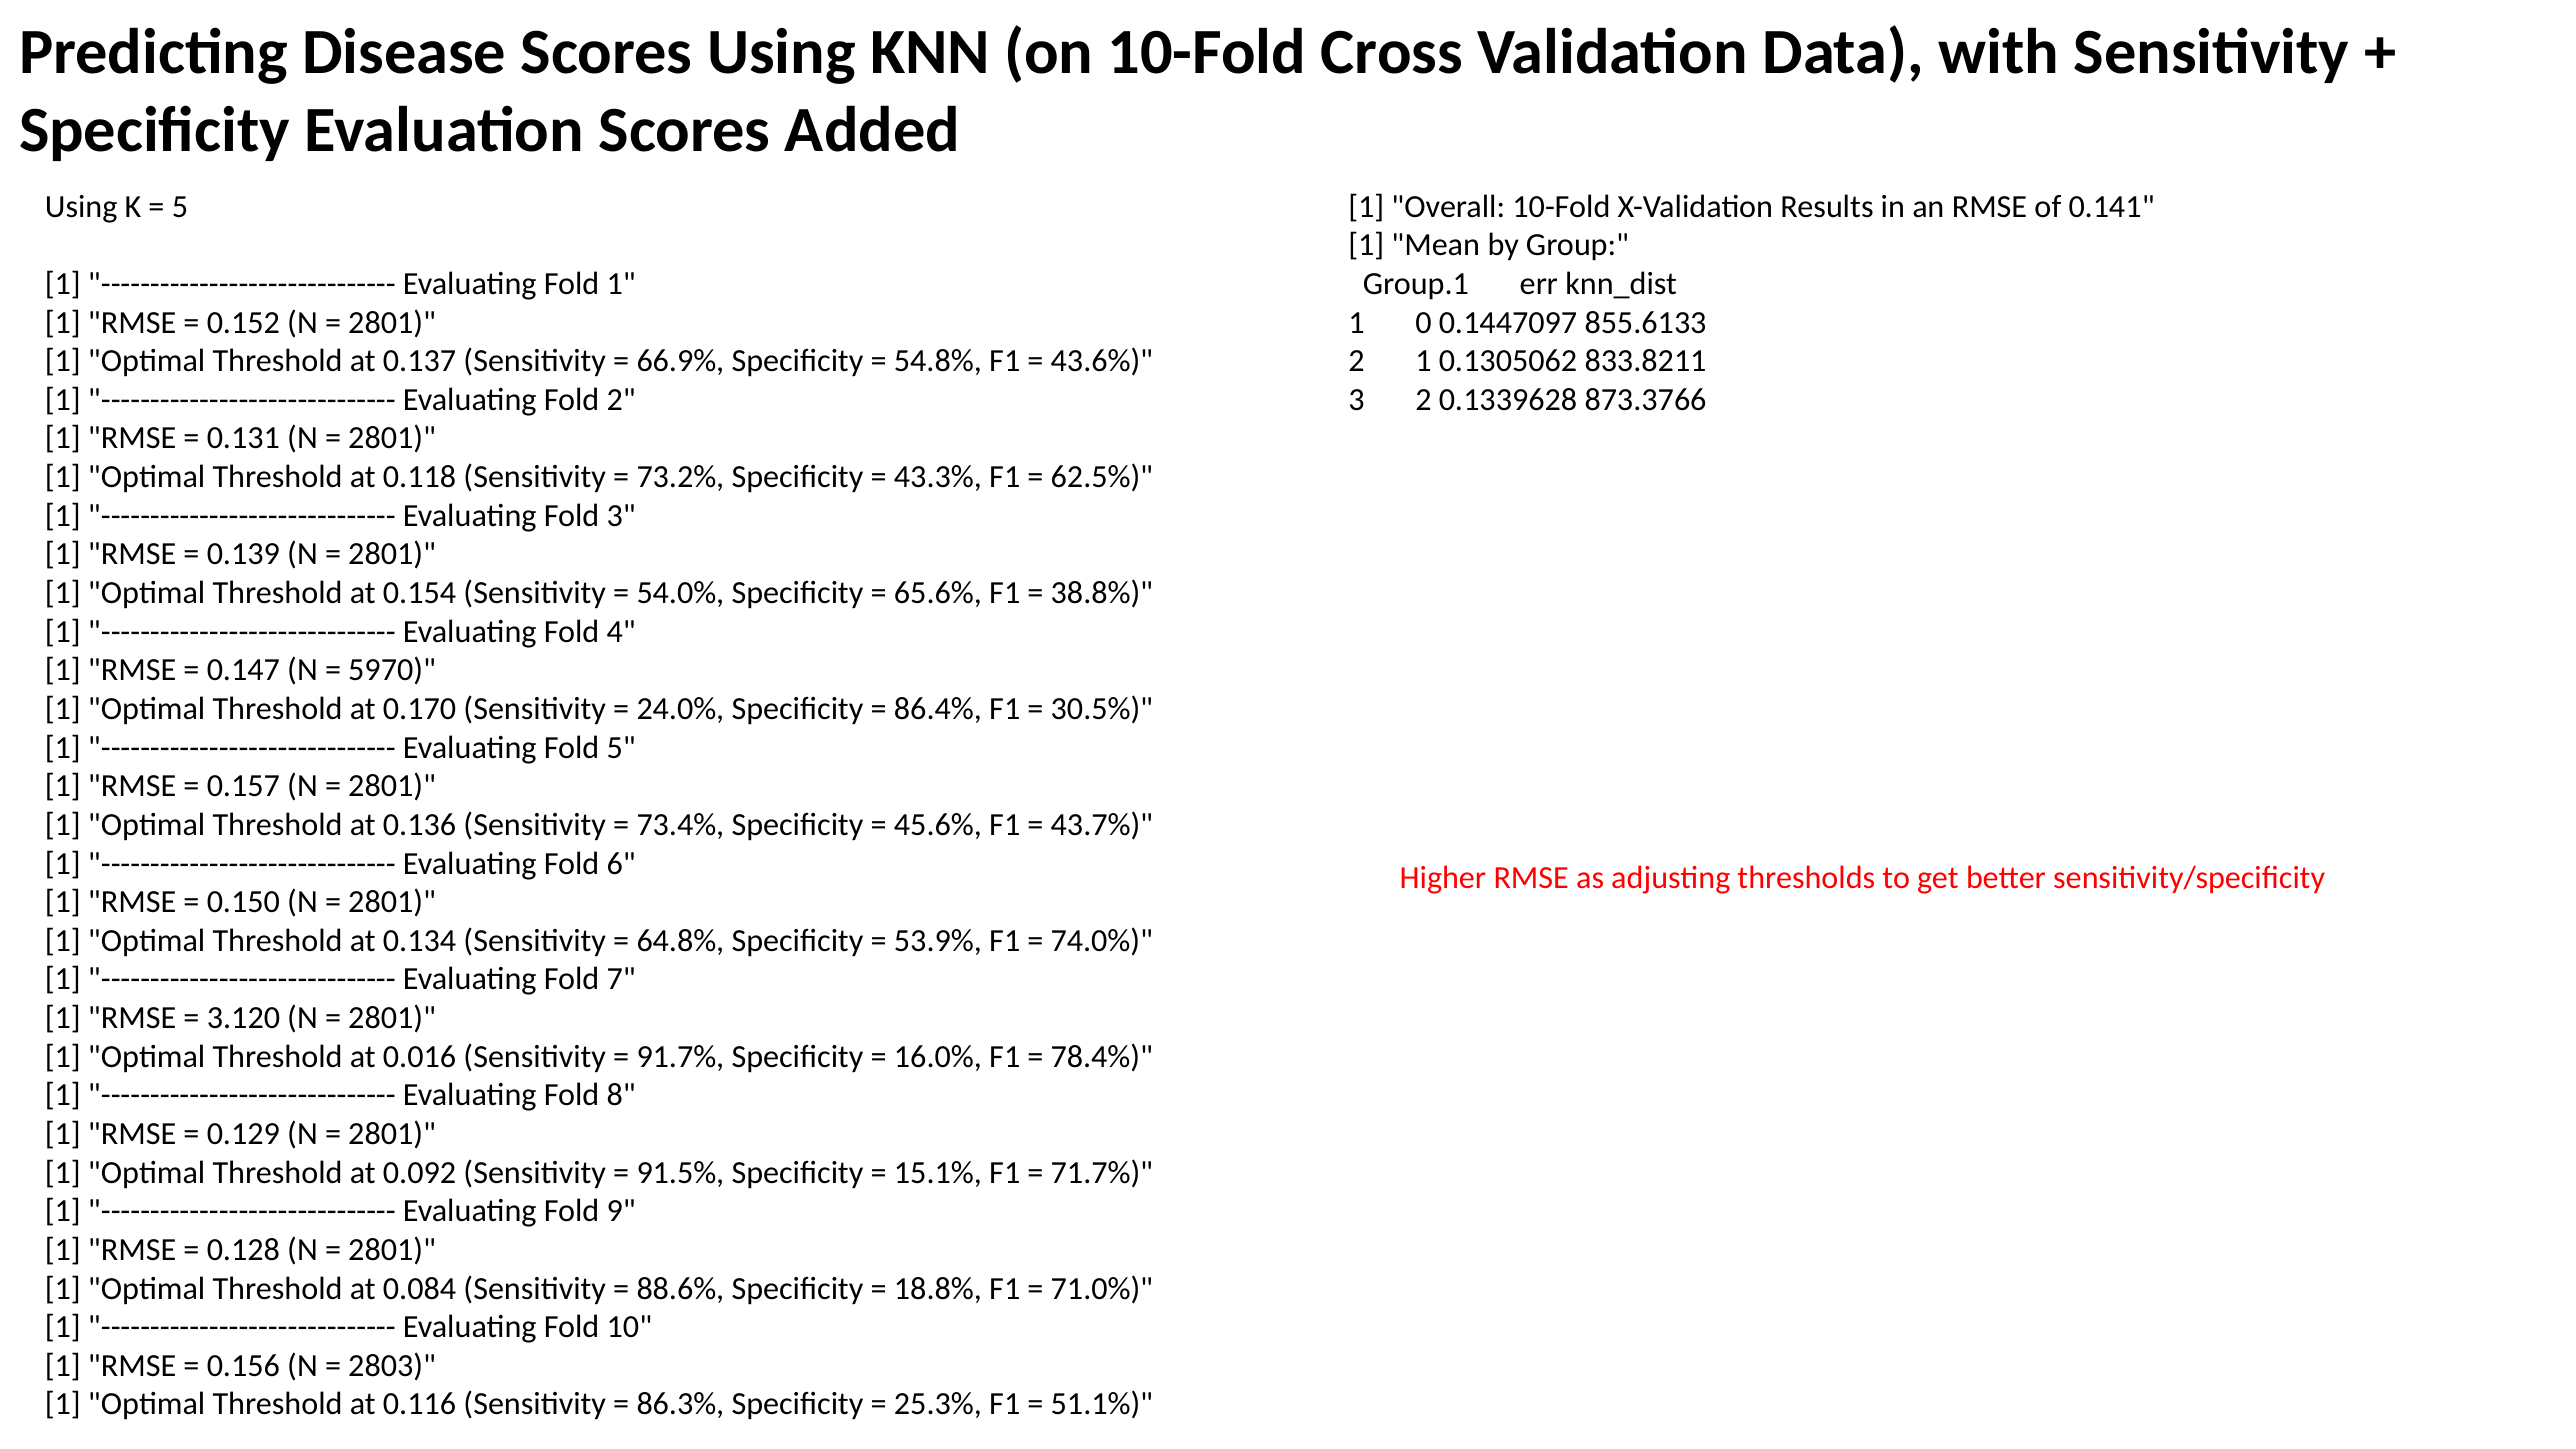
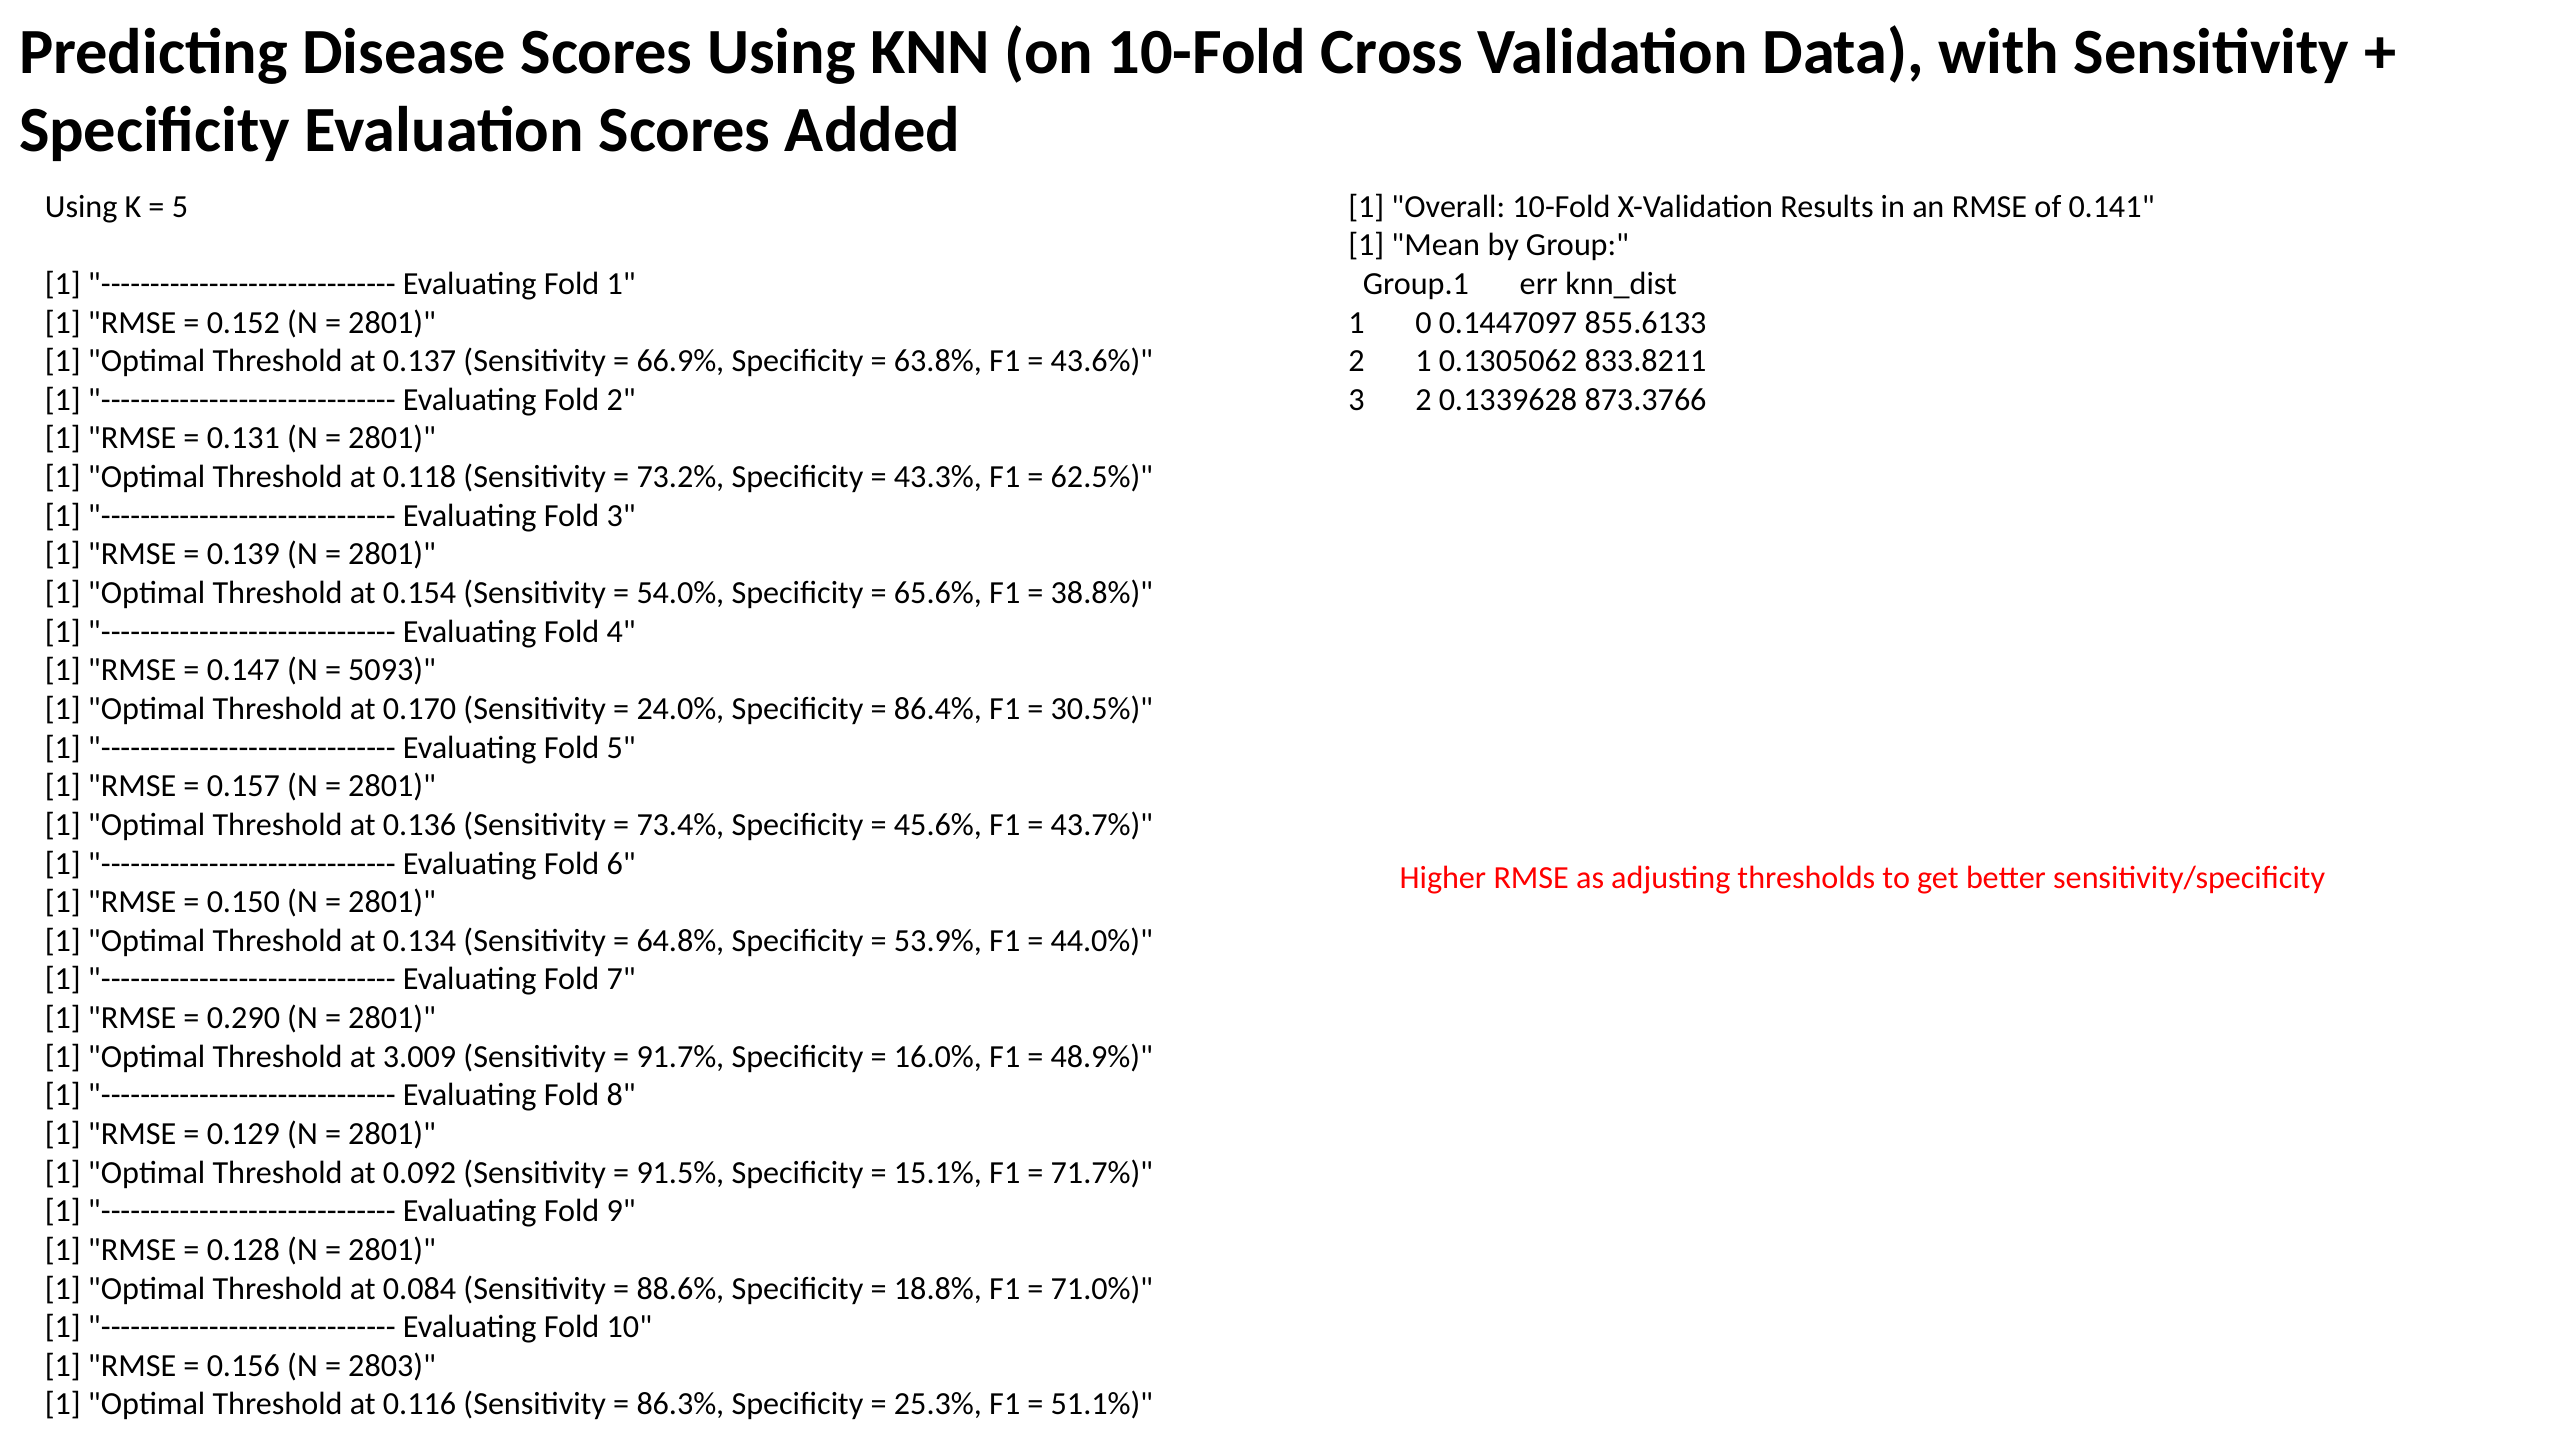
54.8%: 54.8% -> 63.8%
5970: 5970 -> 5093
74.0%: 74.0% -> 44.0%
3.120: 3.120 -> 0.290
0.016: 0.016 -> 3.009
78.4%: 78.4% -> 48.9%
